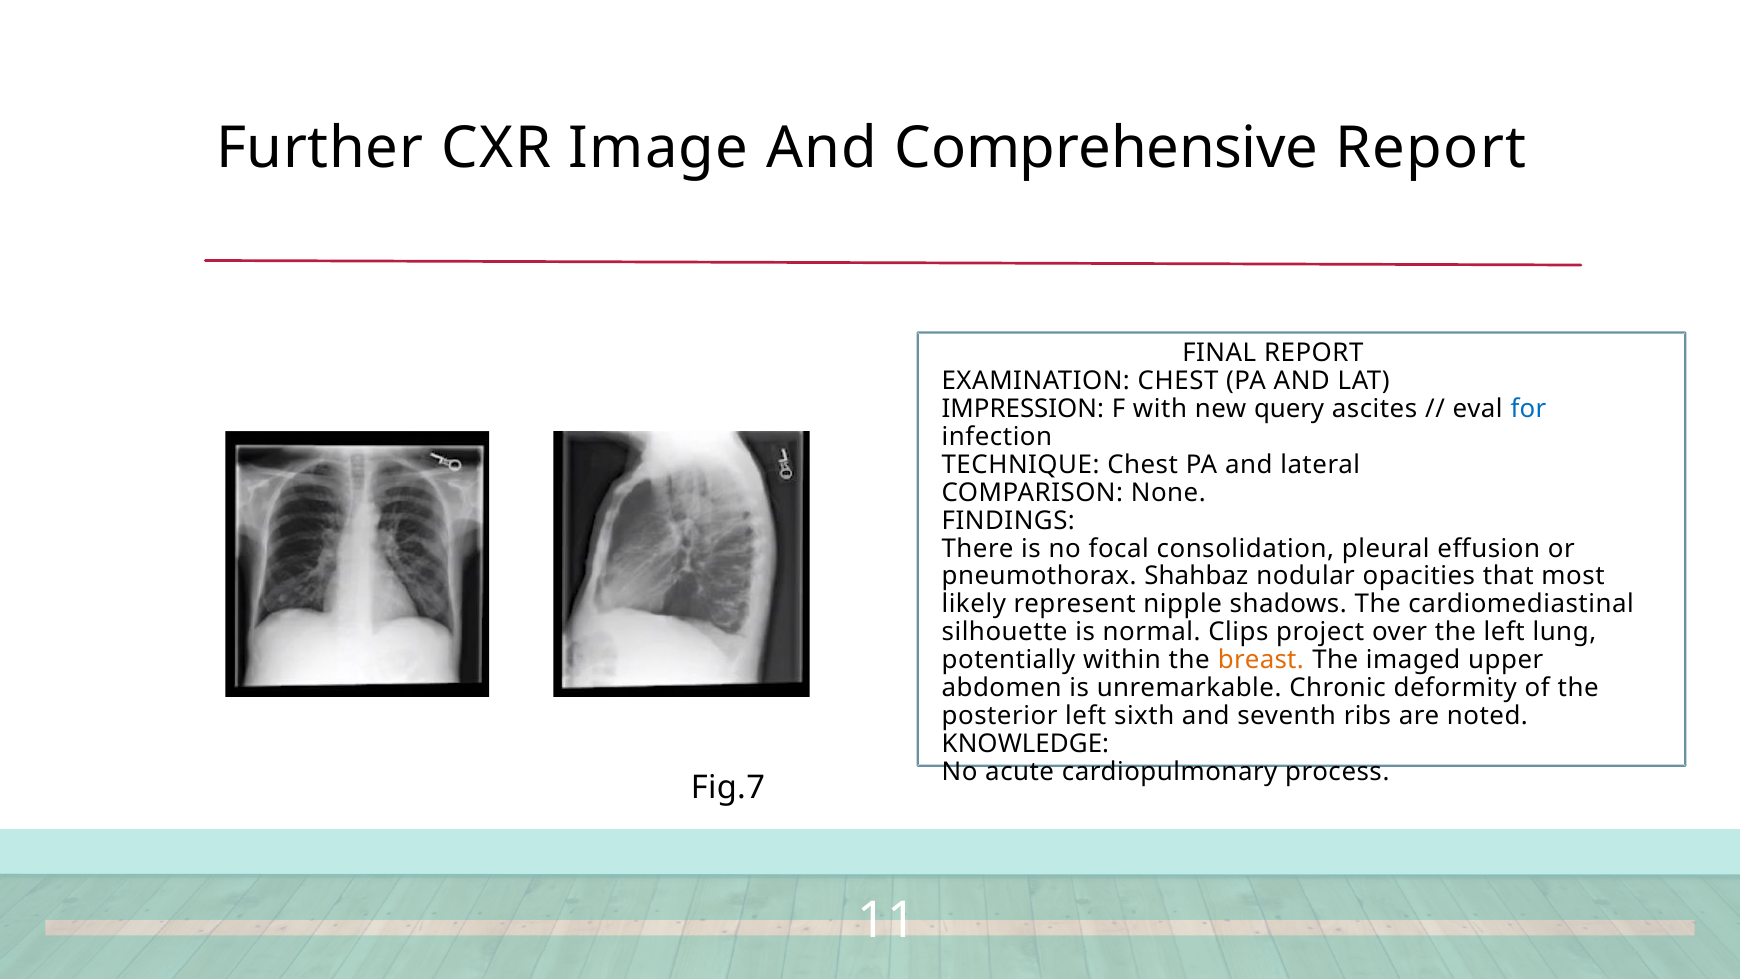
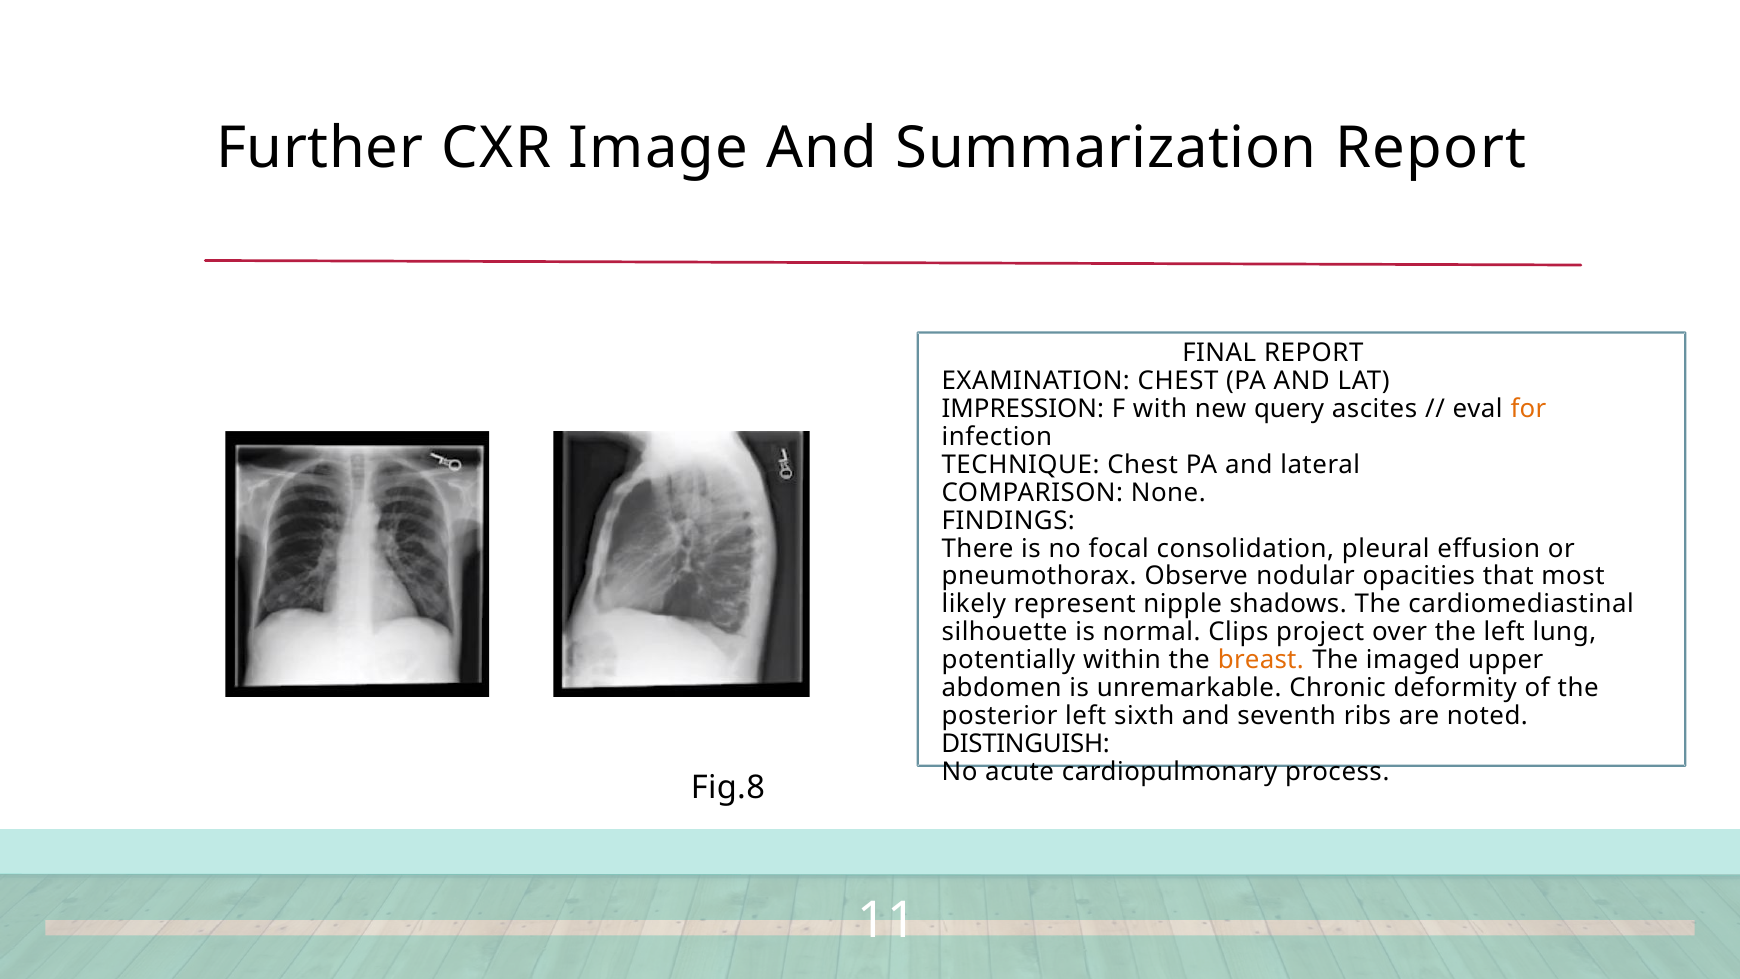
Comprehensive: Comprehensive -> Summarization
for colour: blue -> orange
Shahbaz: Shahbaz -> Observe
KNOWLEDGE: KNOWLEDGE -> DISTINGUISH
Fig.7: Fig.7 -> Fig.8
